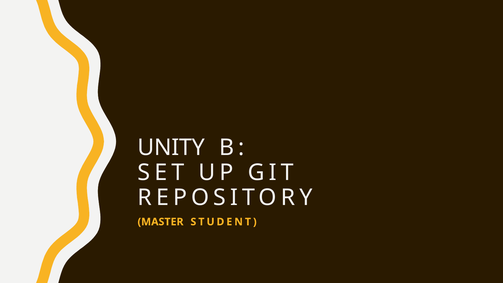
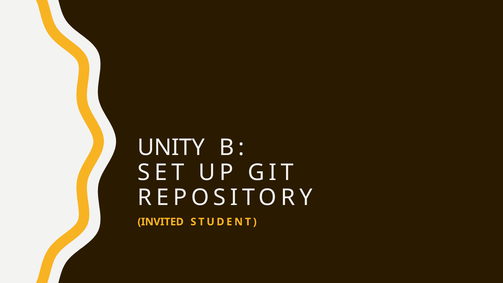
MASTER: MASTER -> INVITED
